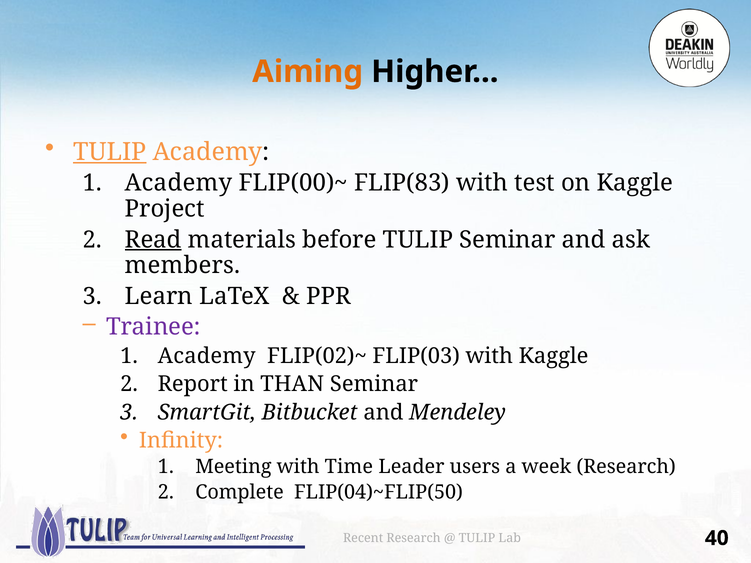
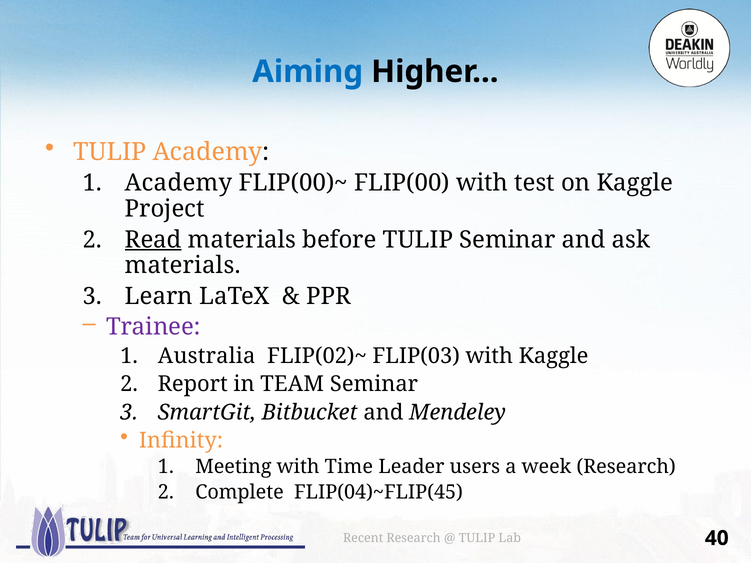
Aiming colour: orange -> blue
TULIP at (110, 152) underline: present -> none
FLIP(83: FLIP(83 -> FLIP(00
members at (183, 266): members -> materials
Academy at (207, 356): Academy -> Australia
THAN: THAN -> TEAM
FLIP(04)~FLIP(50: FLIP(04)~FLIP(50 -> FLIP(04)~FLIP(45
